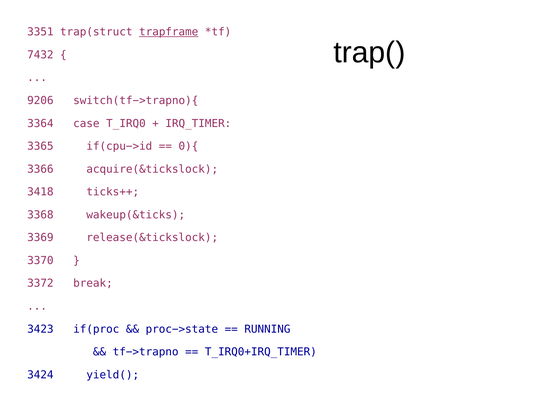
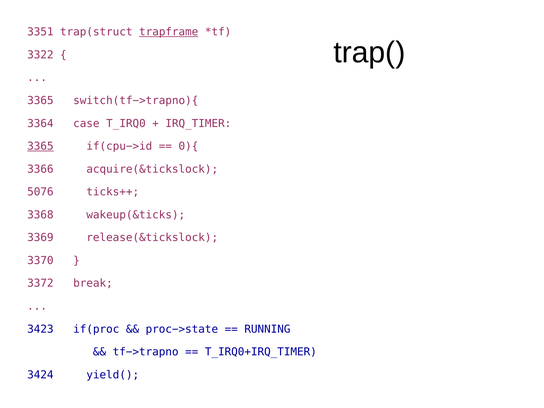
7432: 7432 -> 3322
9206 at (40, 101): 9206 -> 3365
3365 at (40, 146) underline: none -> present
3418: 3418 -> 5076
